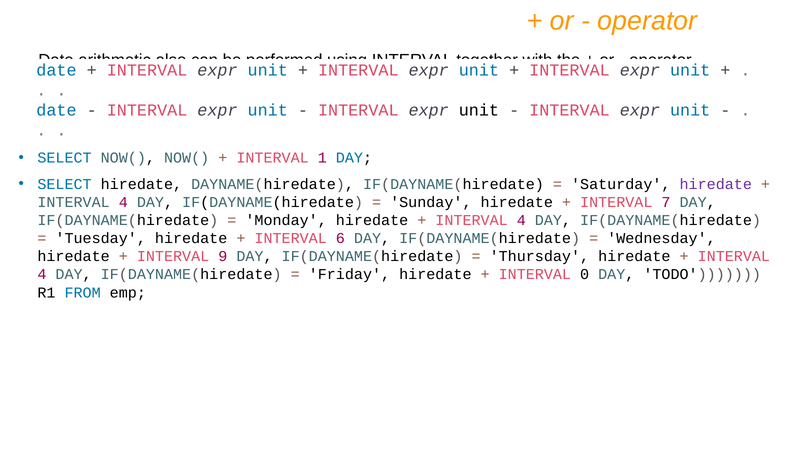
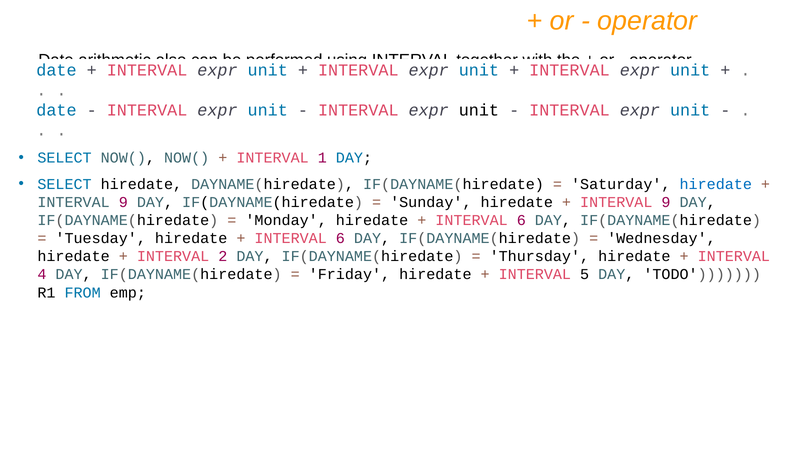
hiredate at (716, 184) colour: purple -> blue
4 at (123, 202): 4 -> 9
7 at (666, 202): 7 -> 9
4 at (521, 220): 4 -> 6
9: 9 -> 2
0: 0 -> 5
